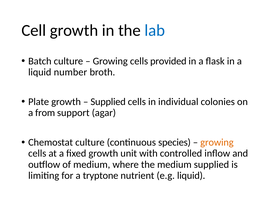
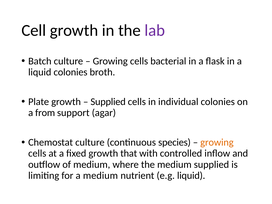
lab colour: blue -> purple
provided: provided -> bacterial
liquid number: number -> colonies
unit: unit -> that
a tryptone: tryptone -> medium
